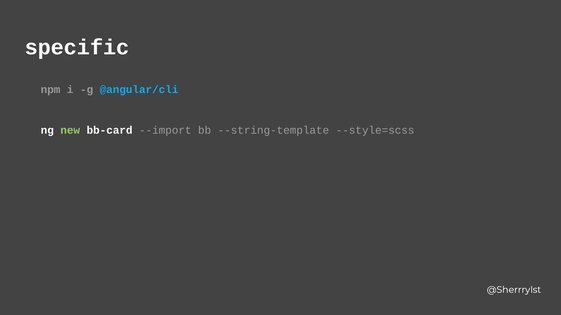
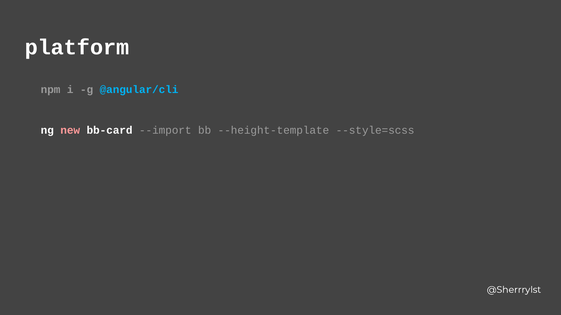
specific: specific -> platform
new colour: light green -> pink
--string-template: --string-template -> --height-template
